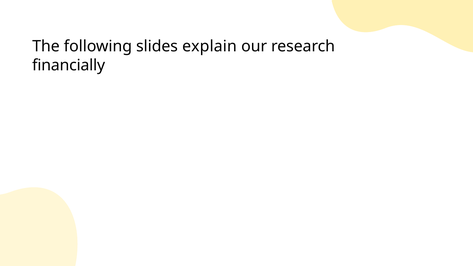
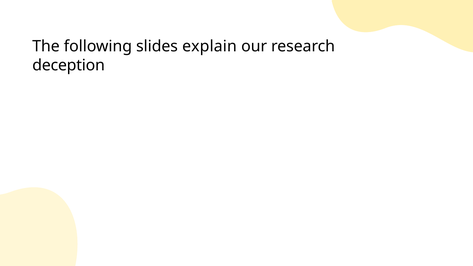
financially: financially -> deception
